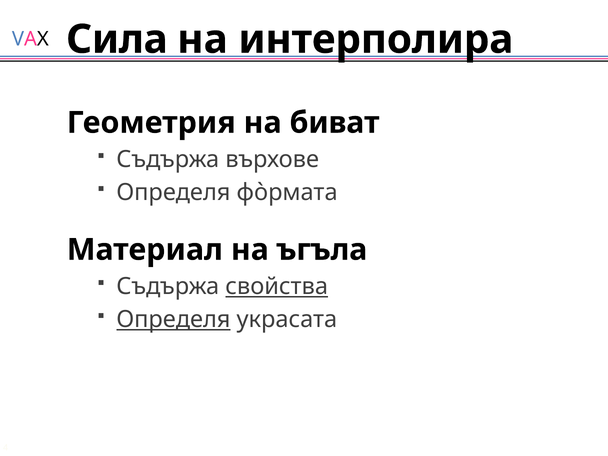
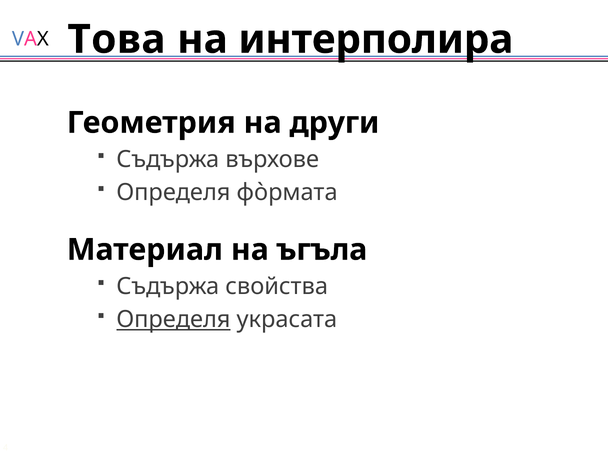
Сила: Сила -> Това
биват: биват -> други
свойства underline: present -> none
